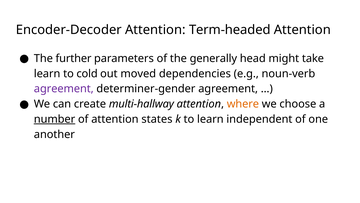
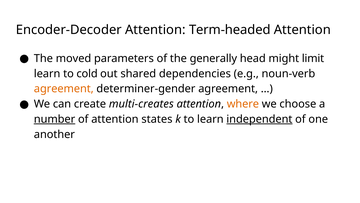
further: further -> moved
take: take -> limit
moved: moved -> shared
agreement at (64, 89) colour: purple -> orange
multi-hallway: multi-hallway -> multi-creates
independent underline: none -> present
